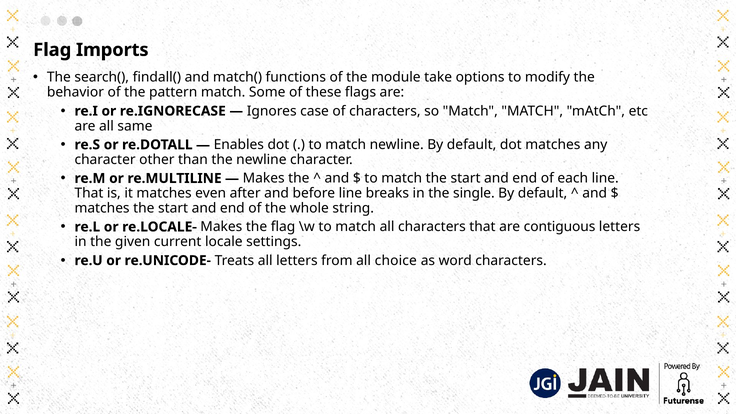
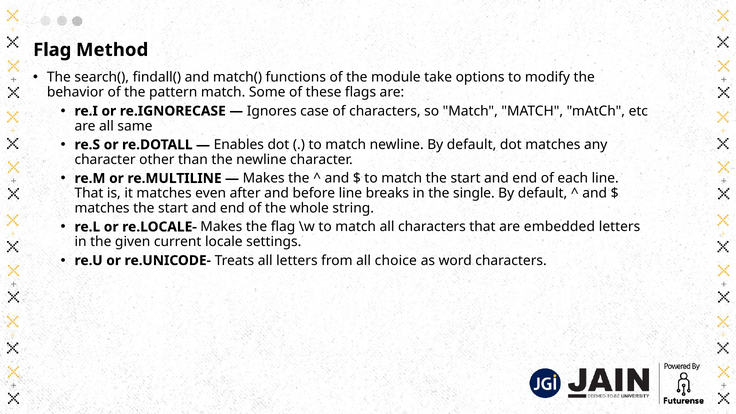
Imports: Imports -> Method
contiguous: contiguous -> embedded
